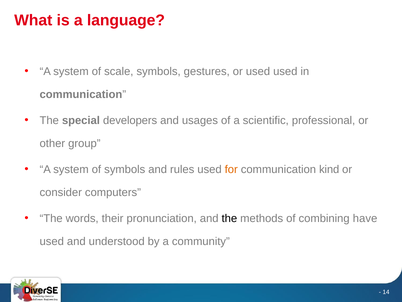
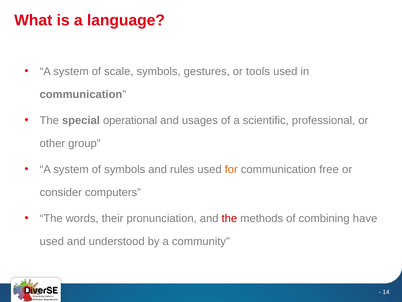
or used: used -> tools
developers: developers -> operational
kind: kind -> free
the at (229, 218) colour: black -> red
